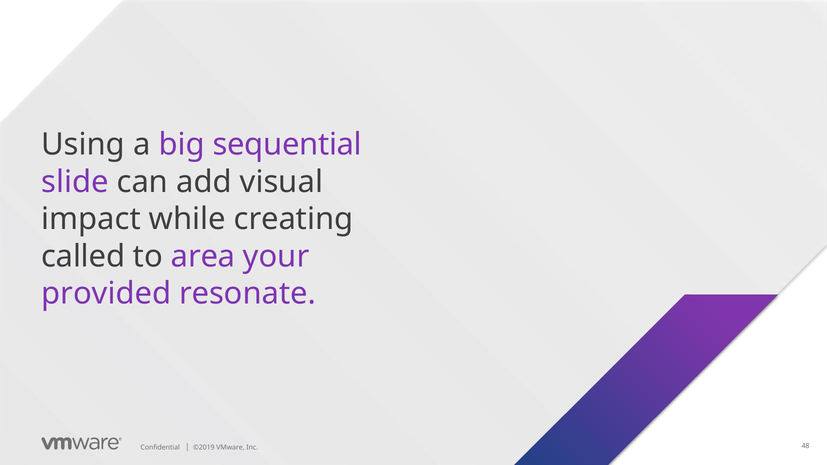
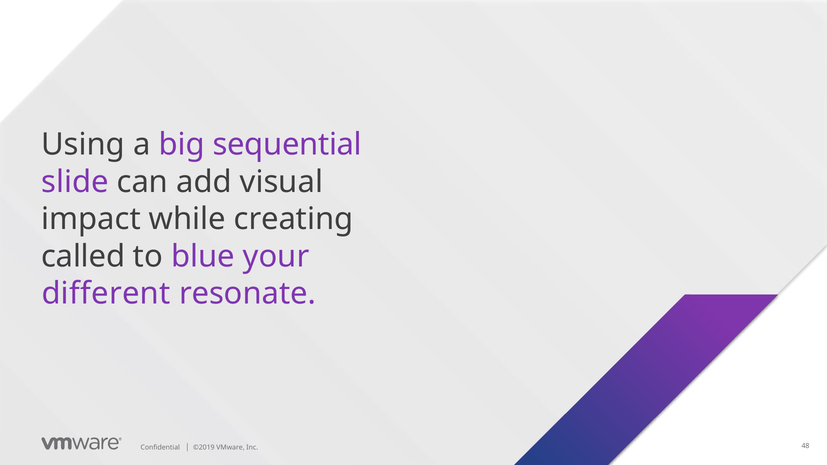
area: area -> blue
provided: provided -> different
